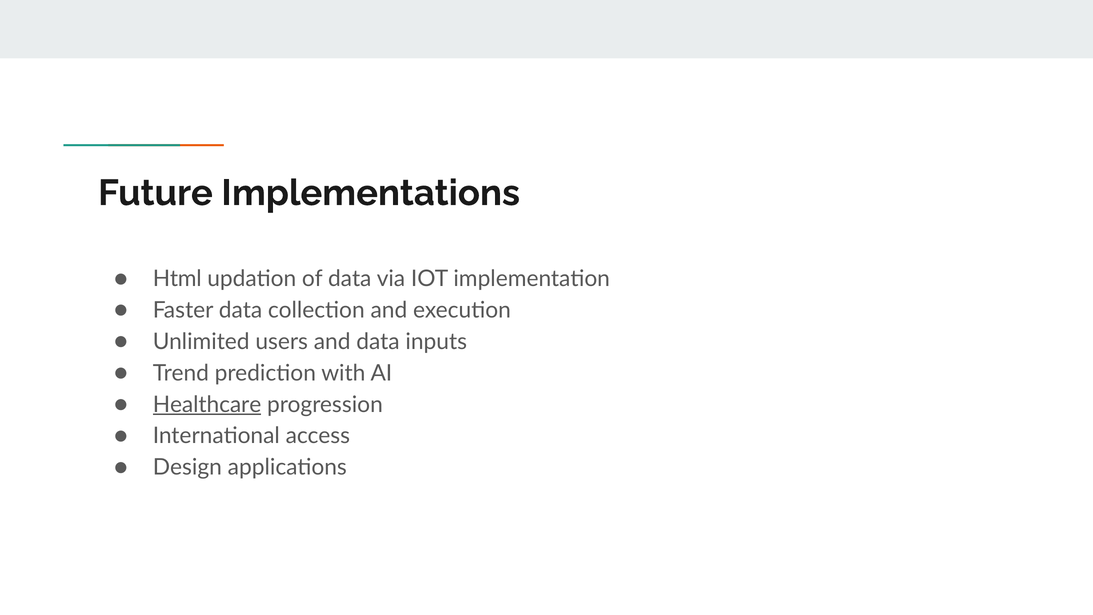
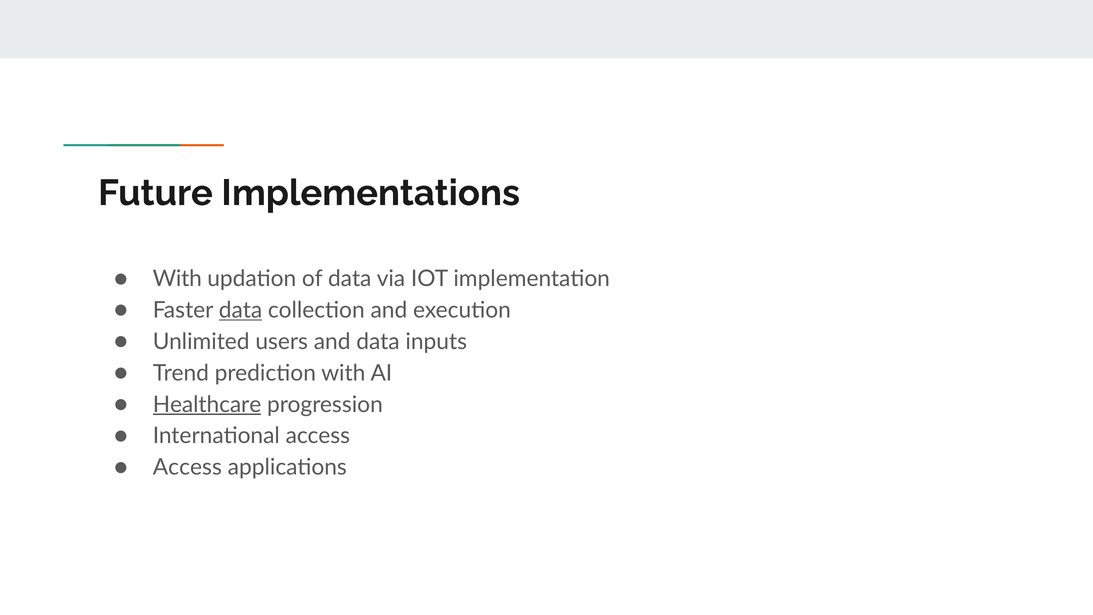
Html at (177, 279): Html -> With
data at (241, 310) underline: none -> present
Design at (187, 467): Design -> Access
